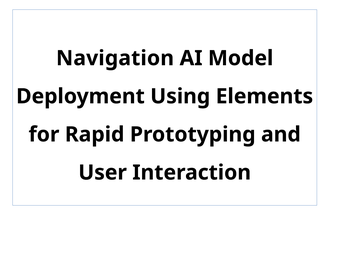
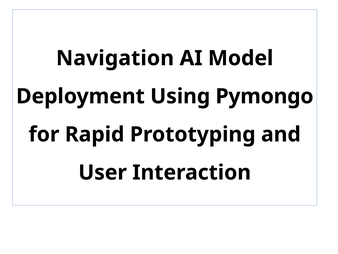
Elements: Elements -> Pymongo
